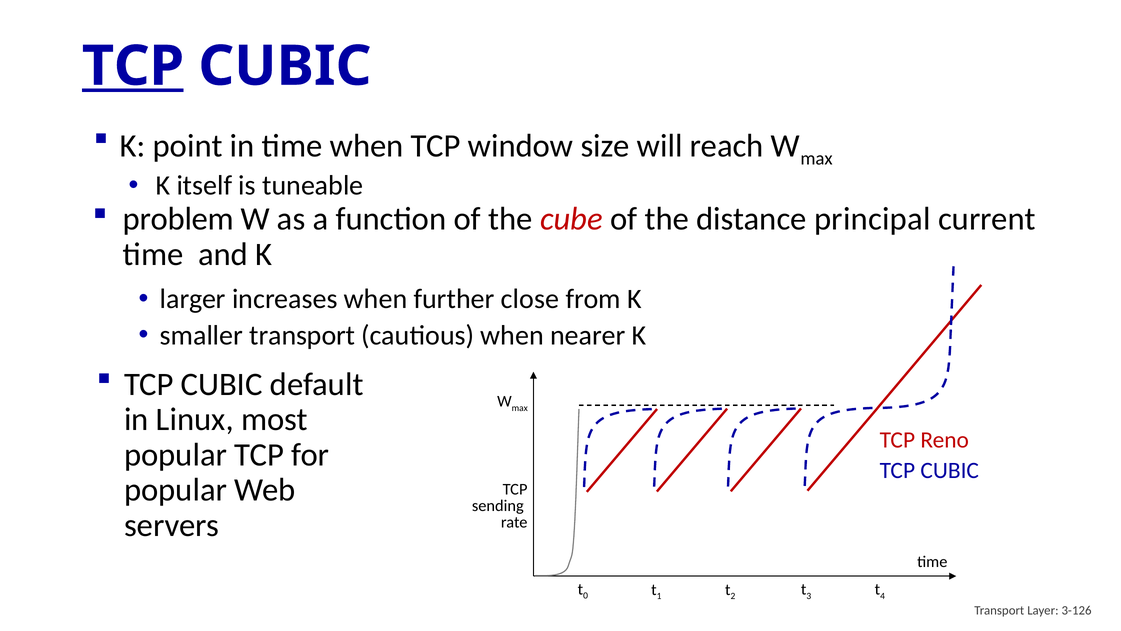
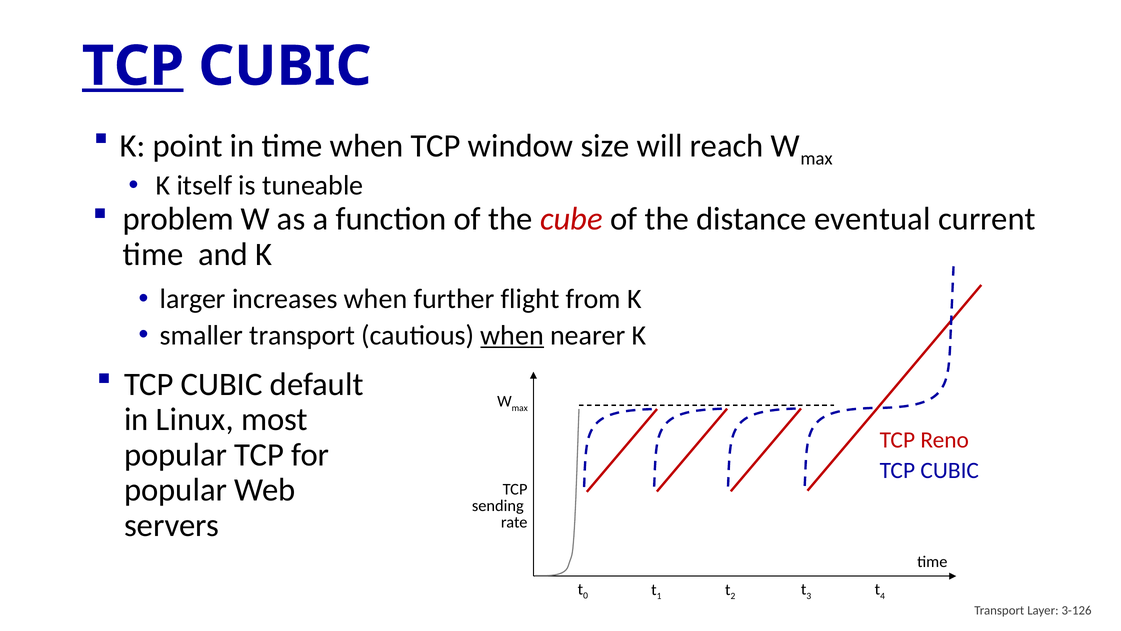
principal: principal -> eventual
close: close -> flight
when at (512, 335) underline: none -> present
